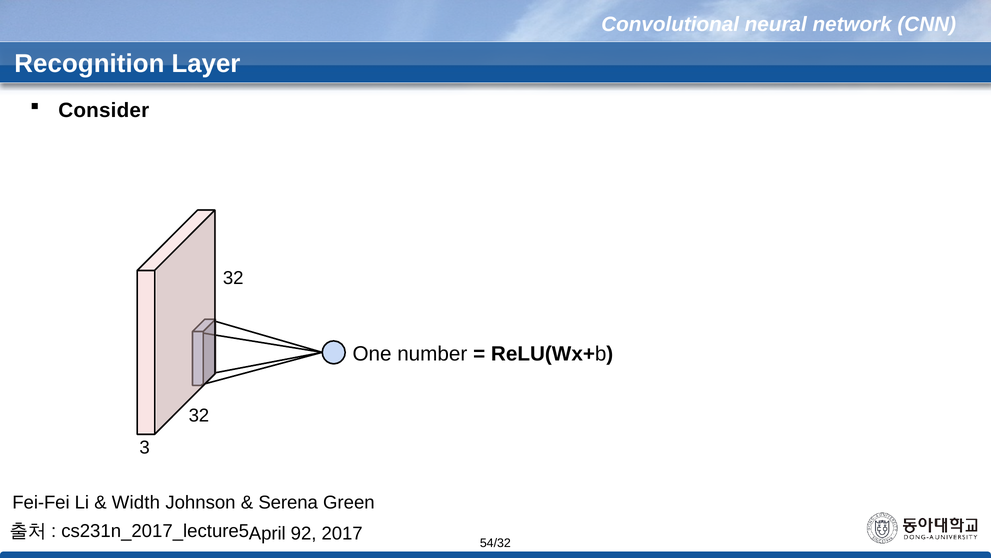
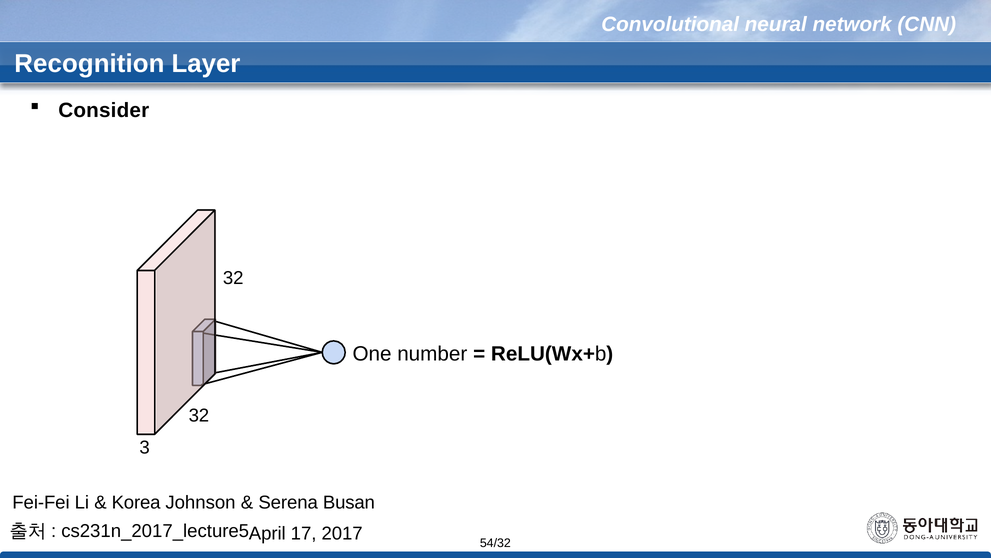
Width: Width -> Korea
Green: Green -> Busan
92: 92 -> 17
